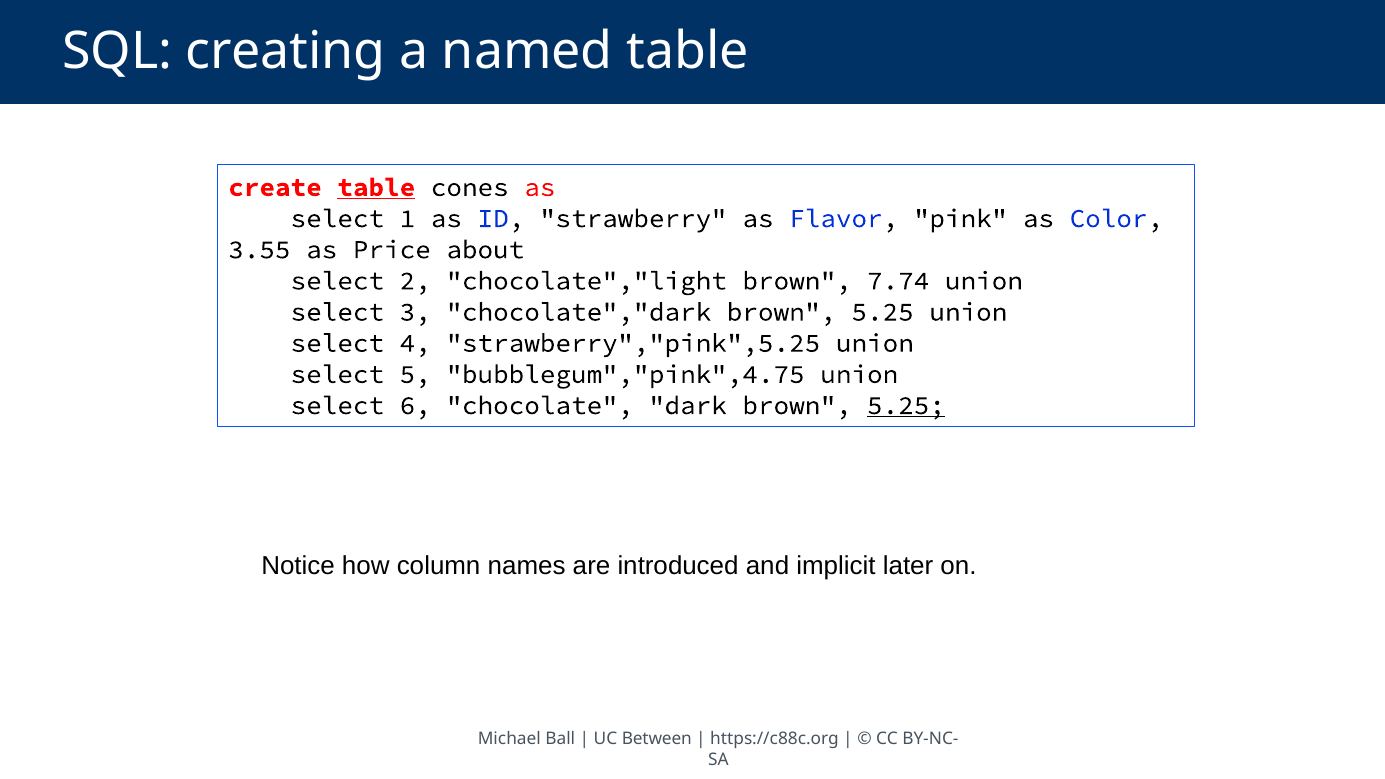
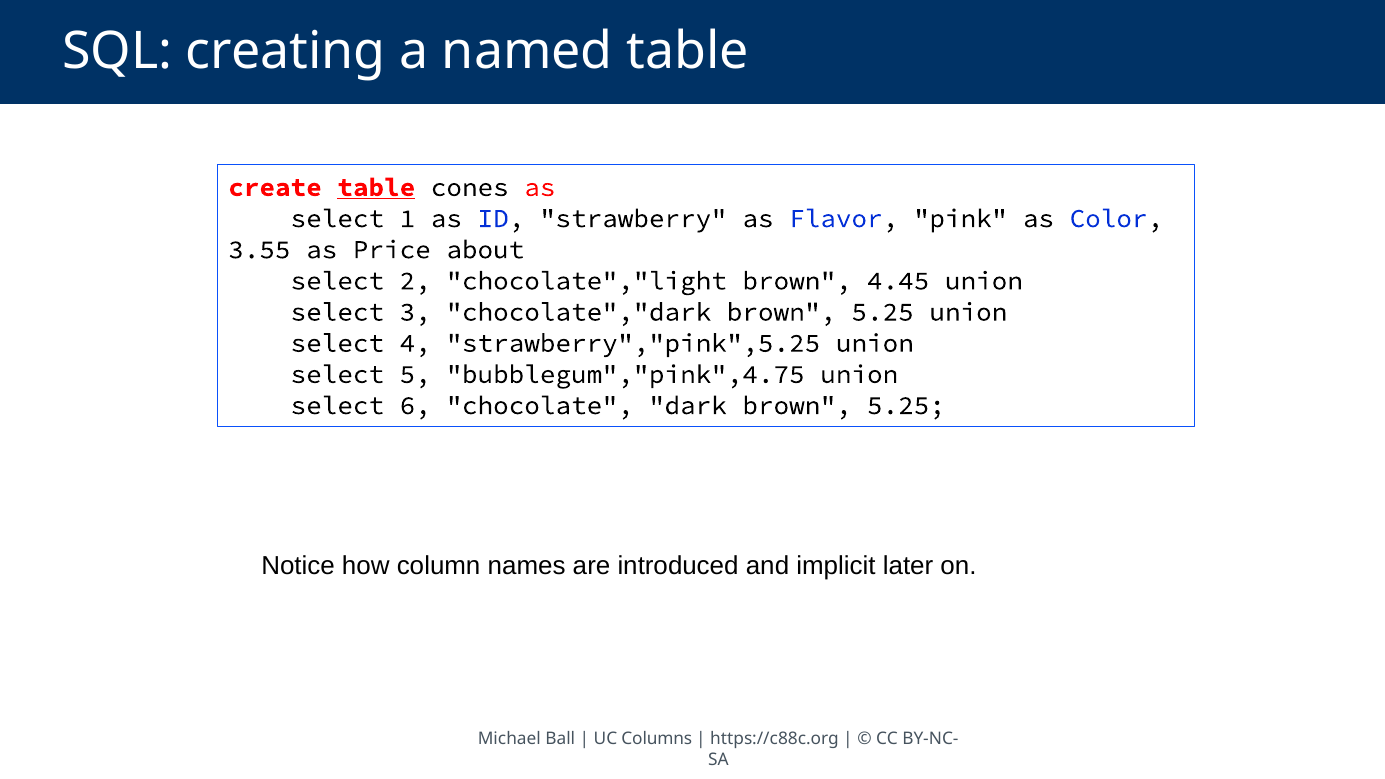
7.74: 7.74 -> 4.45
5.25 at (906, 405) underline: present -> none
Between: Between -> Columns
